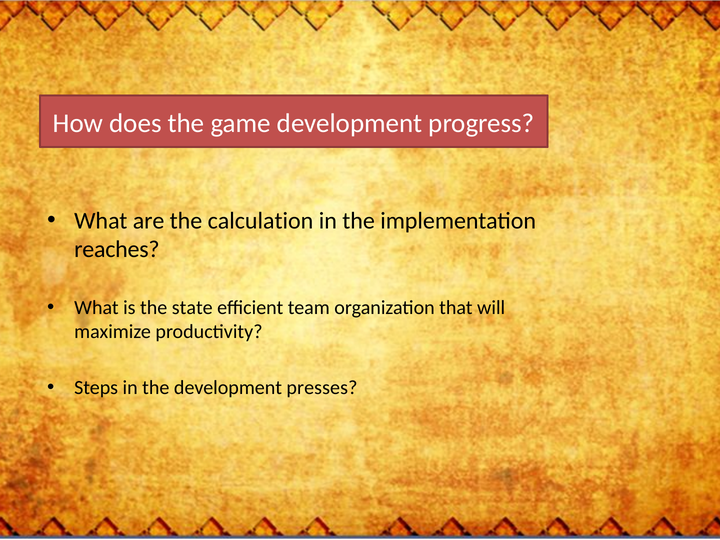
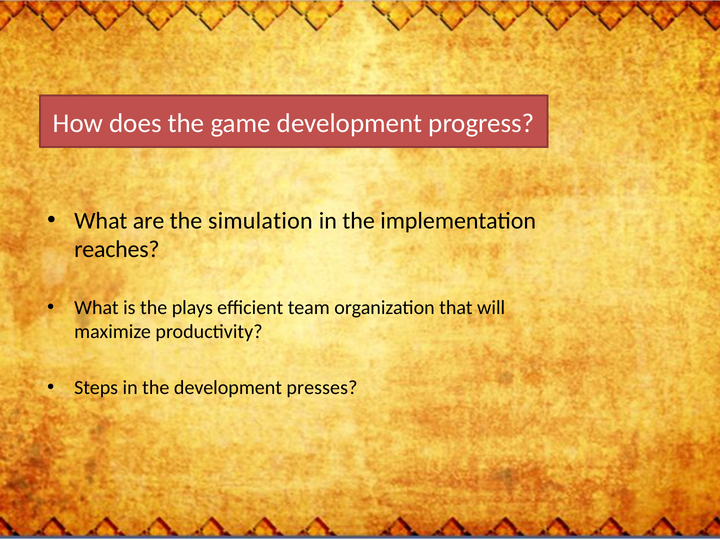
calculation: calculation -> simulation
state: state -> plays
